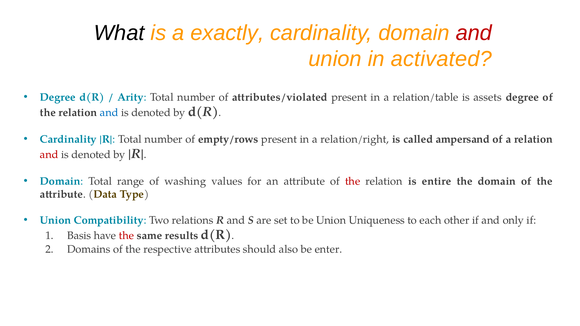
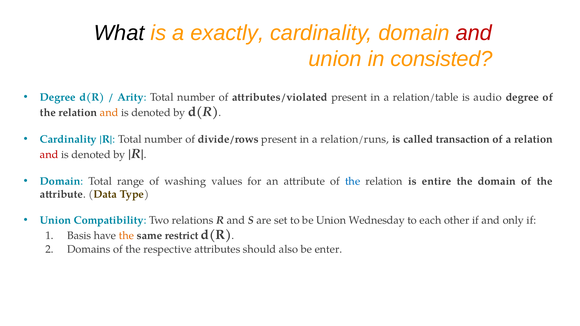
activated: activated -> consisted
assets: assets -> audio
and at (109, 113) colour: blue -> orange
empty/rows: empty/rows -> divide/rows
relation/right: relation/right -> relation/runs
ampersand: ampersand -> transaction
the at (353, 181) colour: red -> blue
Uniqueness: Uniqueness -> Wednesday
the at (126, 236) colour: red -> orange
results: results -> restrict
